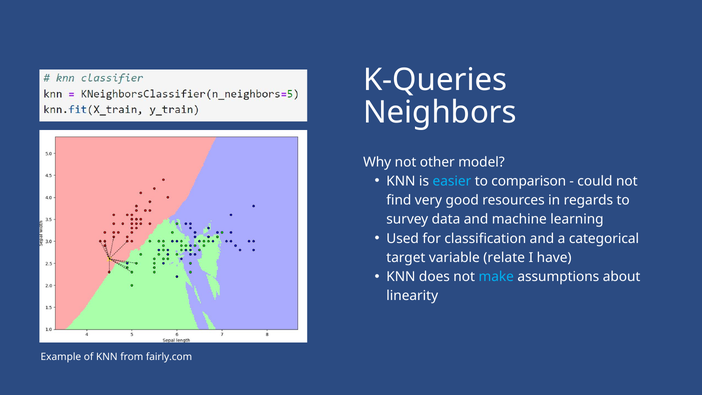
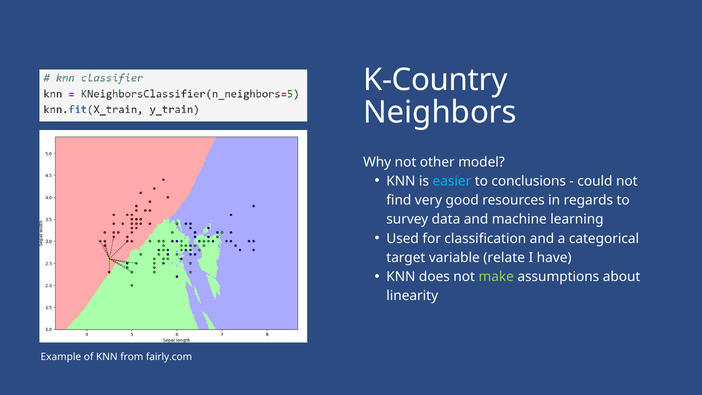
K-Queries: K-Queries -> K-Country
comparison: comparison -> conclusions
make colour: light blue -> light green
